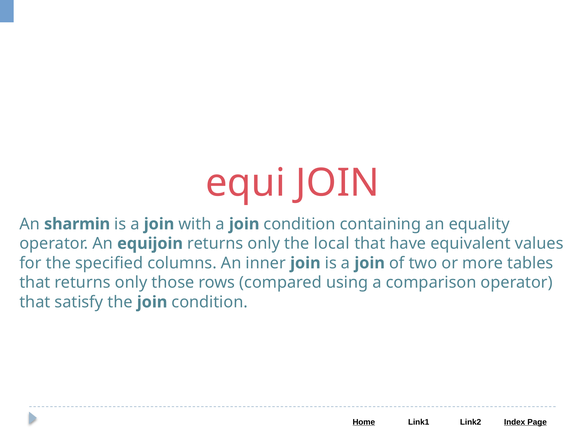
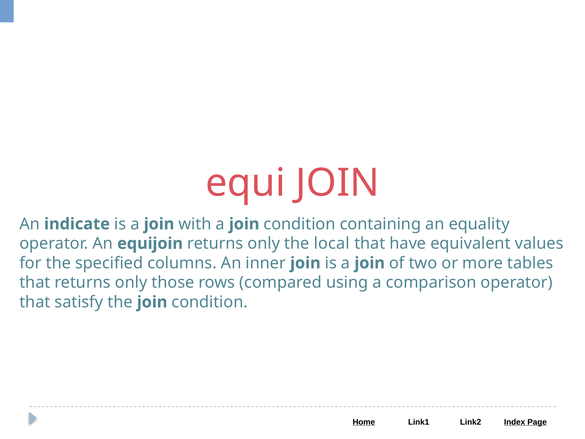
sharmin: sharmin -> indicate
